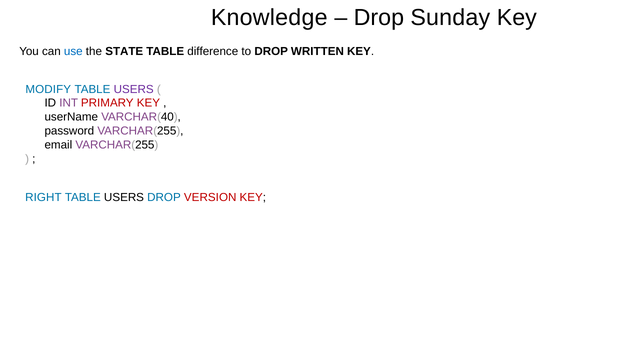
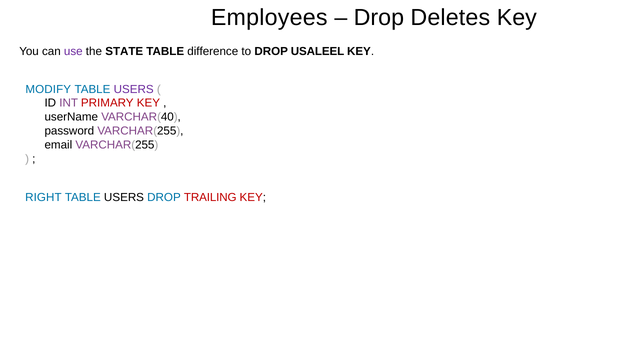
Knowledge: Knowledge -> Employees
Sunday: Sunday -> Deletes
use colour: blue -> purple
WRITTEN: WRITTEN -> USALEEL
VERSION: VERSION -> TRAILING
